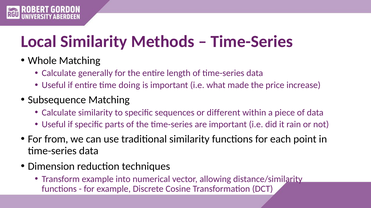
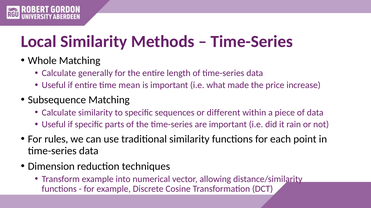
doing: doing -> mean
from: from -> rules
